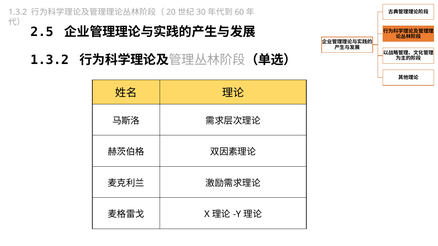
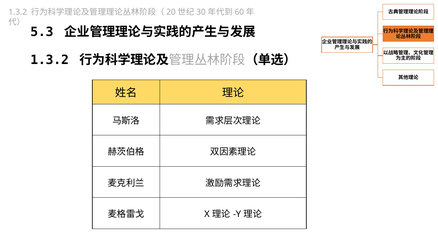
2.5: 2.5 -> 5.3
